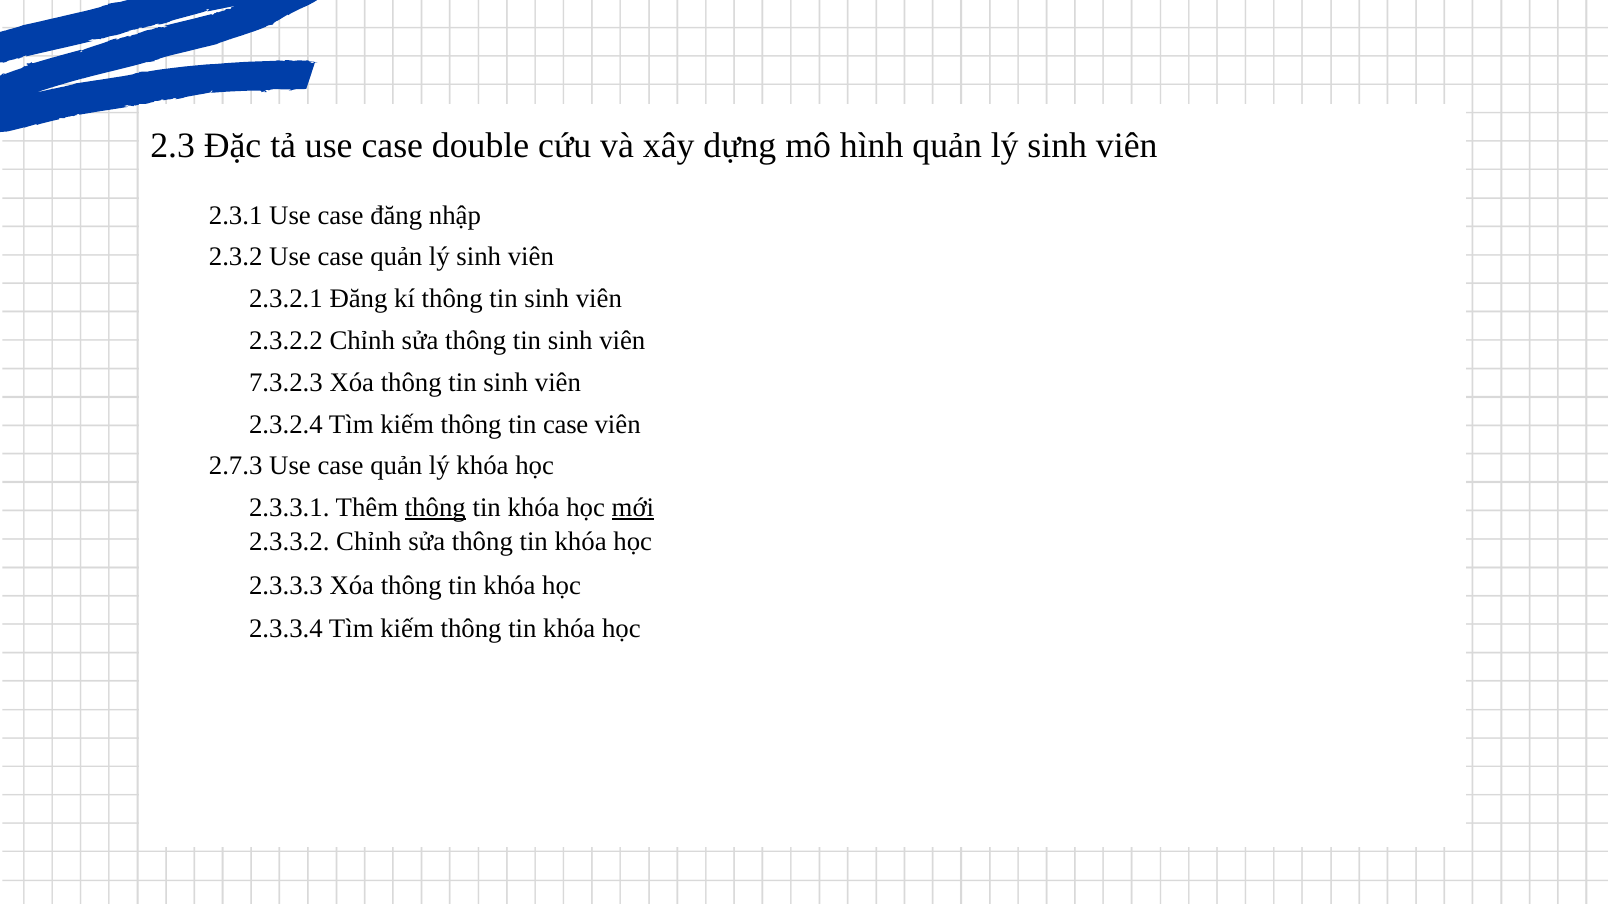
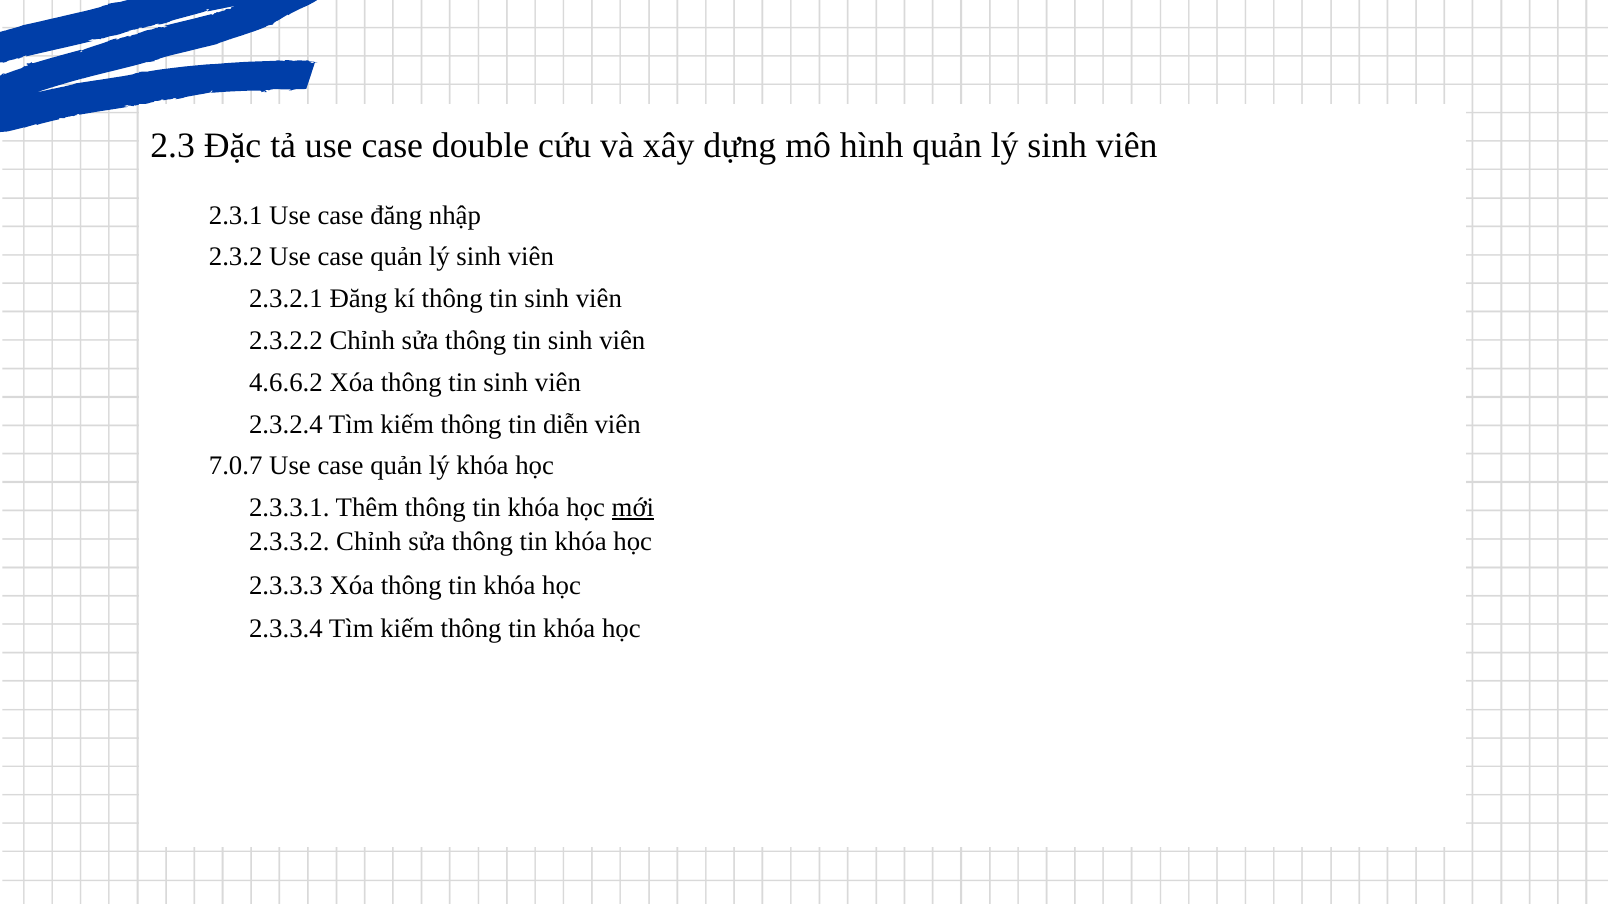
7.3.2.3: 7.3.2.3 -> 4.6.6.2
tin case: case -> diễn
2.7.3: 2.7.3 -> 7.0.7
thông at (435, 508) underline: present -> none
